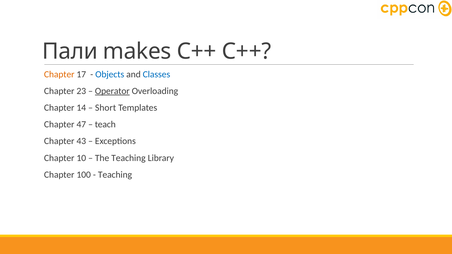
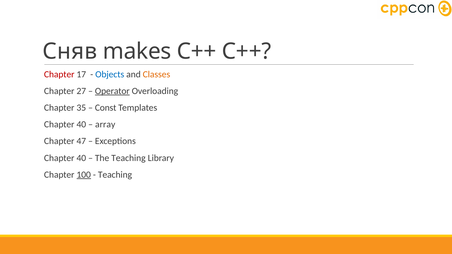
Пали: Пали -> Сняв
Chapter at (59, 74) colour: orange -> red
Classes colour: blue -> orange
23: 23 -> 27
14: 14 -> 35
Short: Short -> Const
47 at (81, 125): 47 -> 40
teach: teach -> array
43: 43 -> 47
10 at (81, 158): 10 -> 40
100 underline: none -> present
